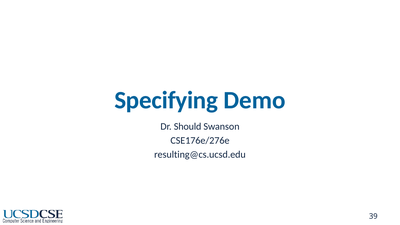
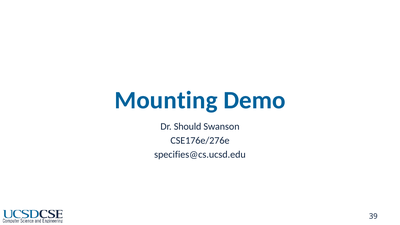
Specifying: Specifying -> Mounting
resulting@cs.ucsd.edu: resulting@cs.ucsd.edu -> specifies@cs.ucsd.edu
